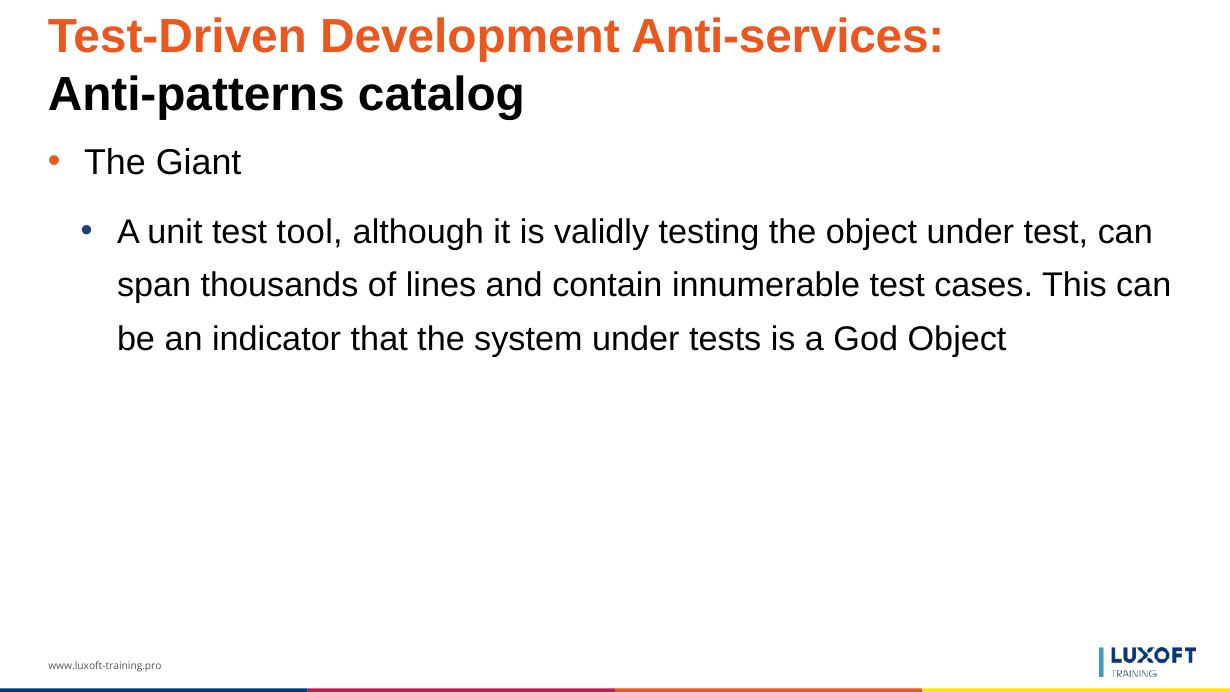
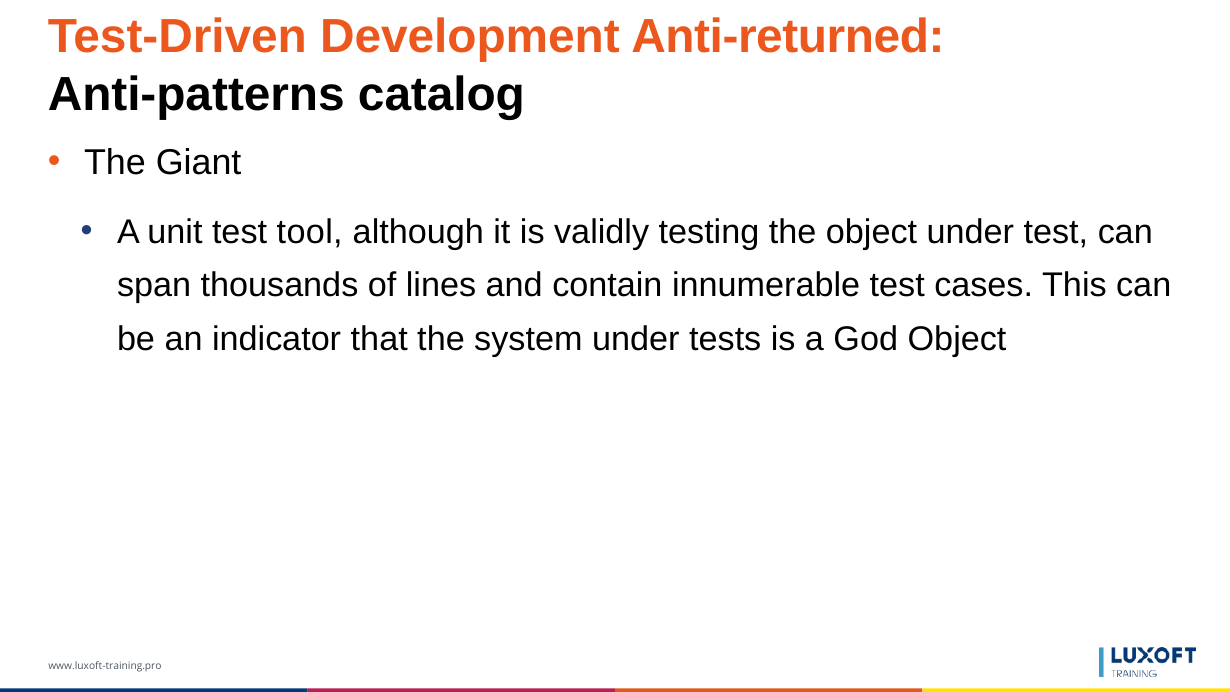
Anti-services: Anti-services -> Anti-returned
